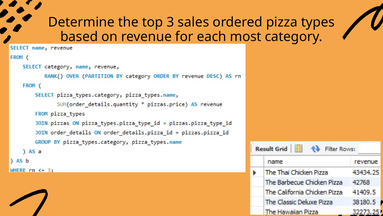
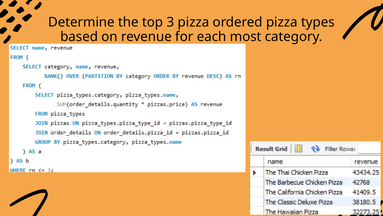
3 sales: sales -> pizza
